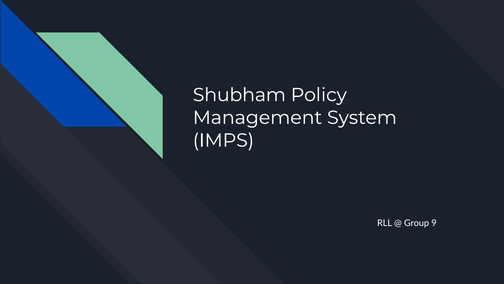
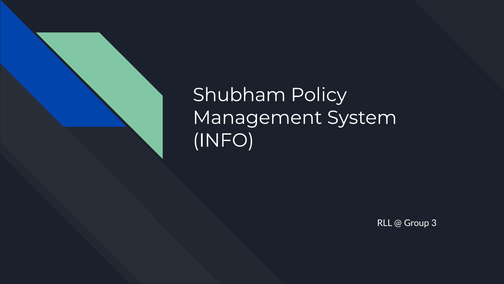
IMPS: IMPS -> INFO
9: 9 -> 3
